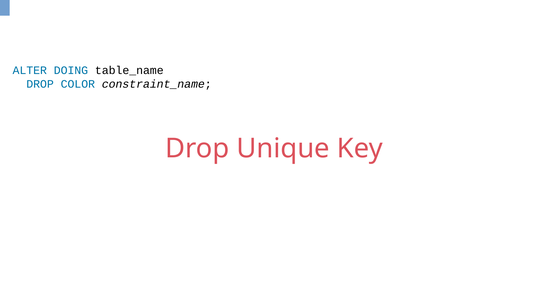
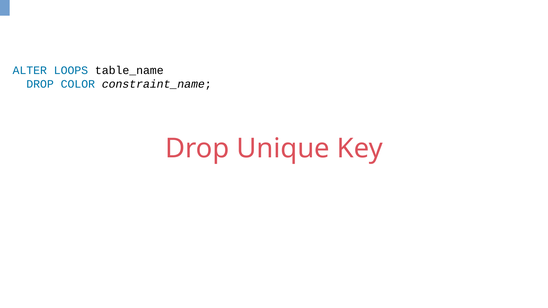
DOING: DOING -> LOOPS
